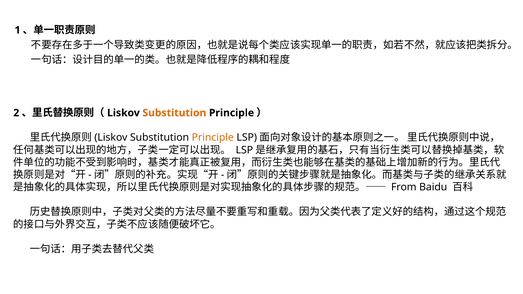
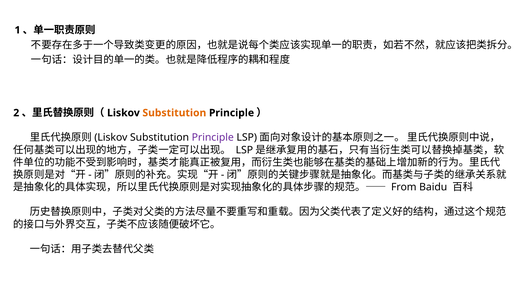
Principle at (213, 138) colour: orange -> purple
